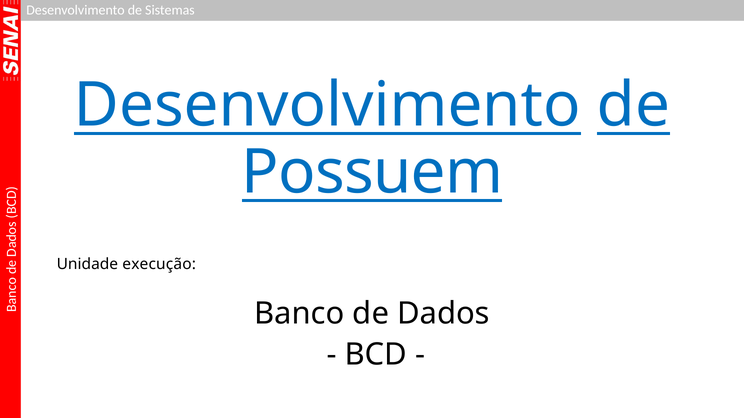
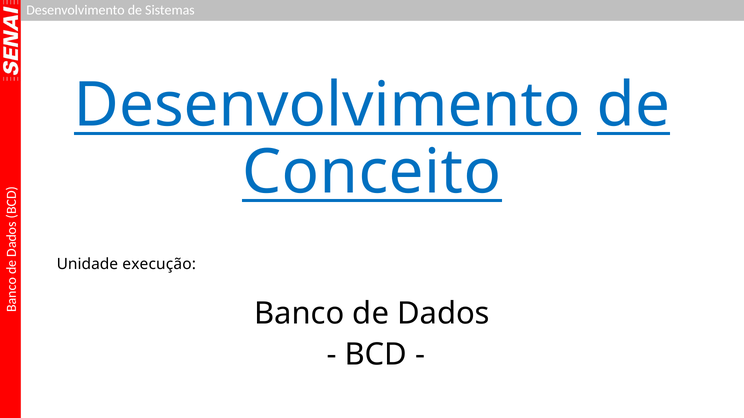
Possuem: Possuem -> Conceito
